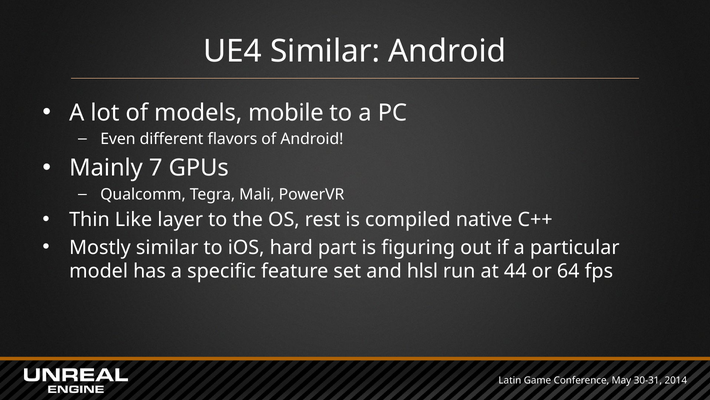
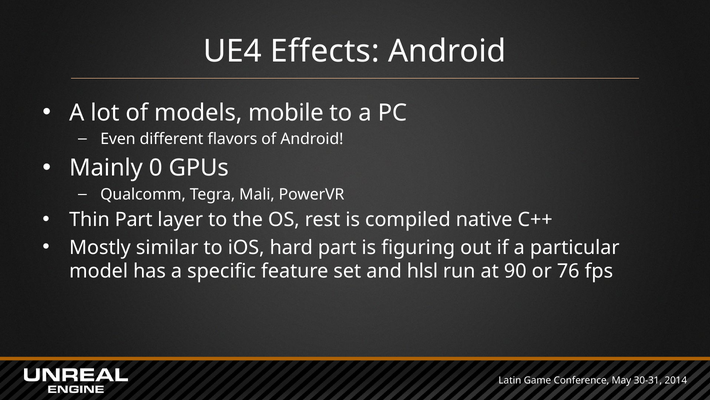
UE4 Similar: Similar -> Effects
7: 7 -> 0
Thin Like: Like -> Part
44: 44 -> 90
64: 64 -> 76
